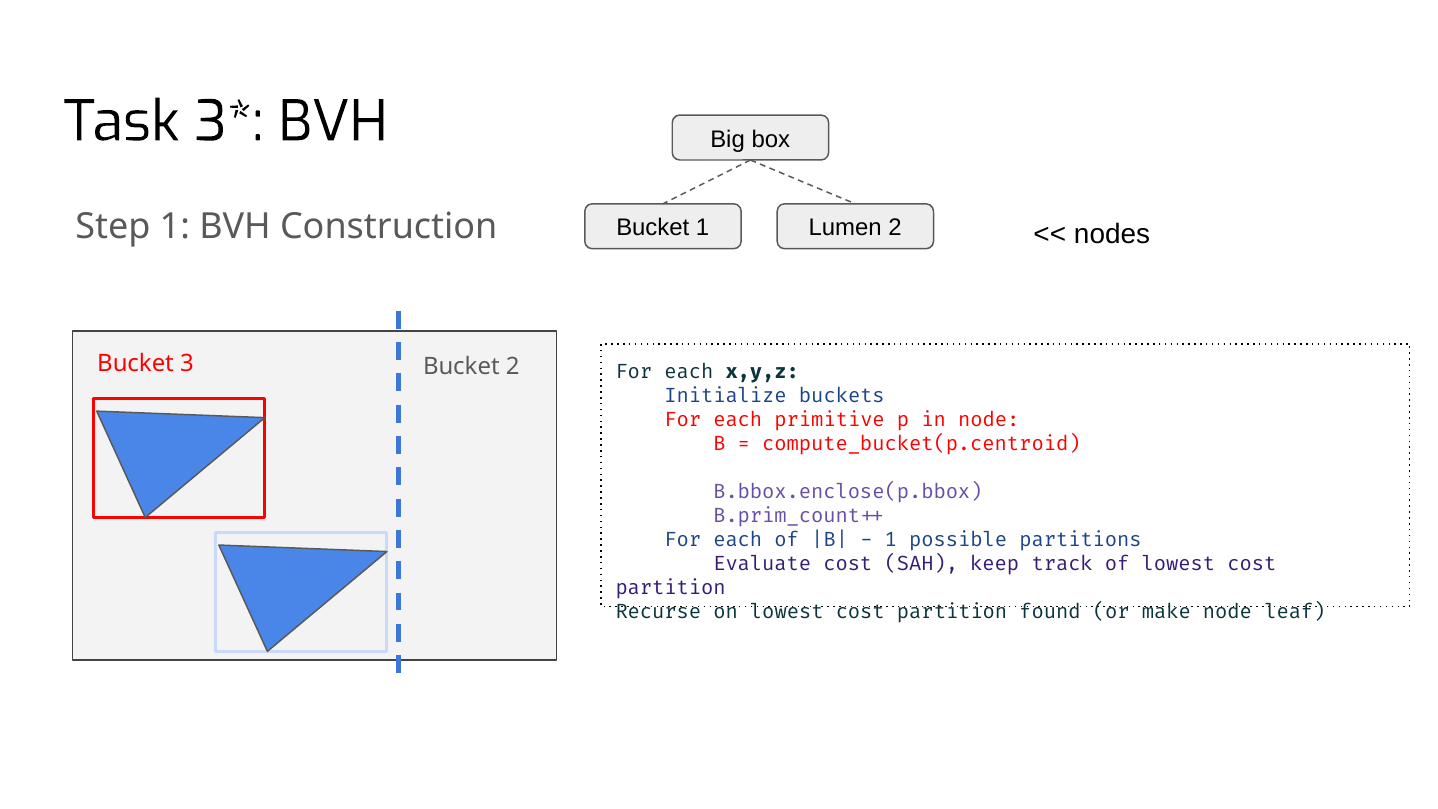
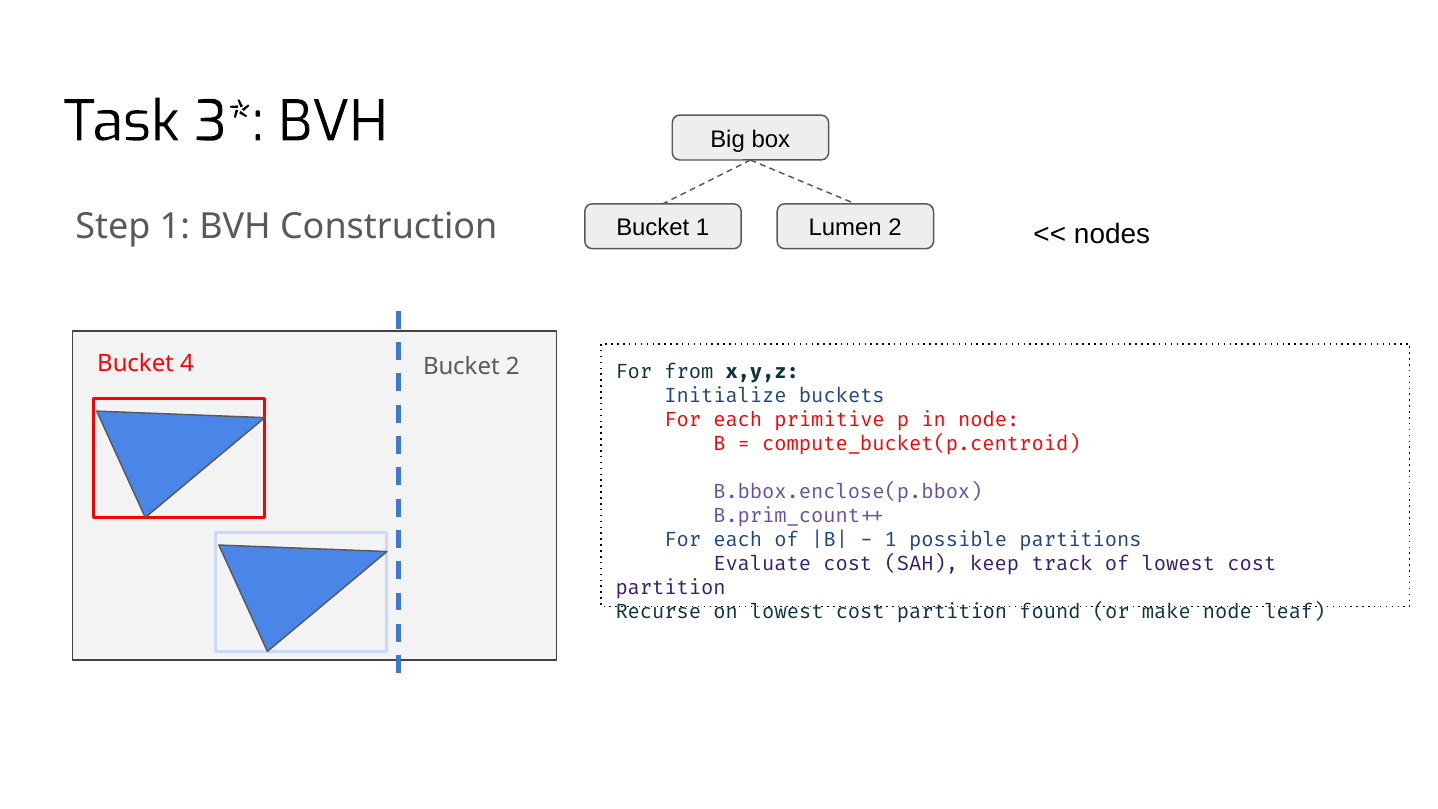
3: 3 -> 4
each at (689, 372): each -> from
